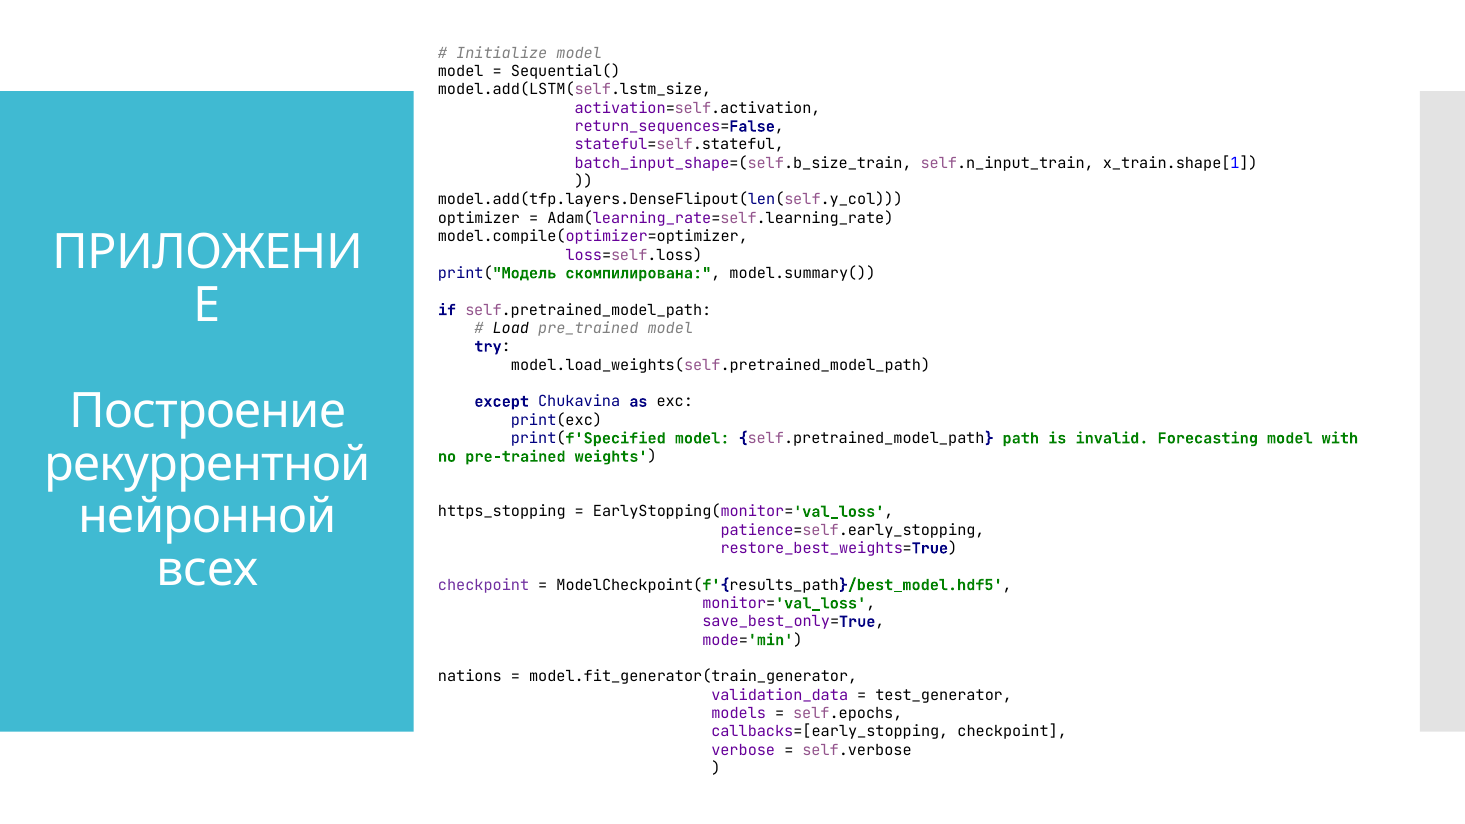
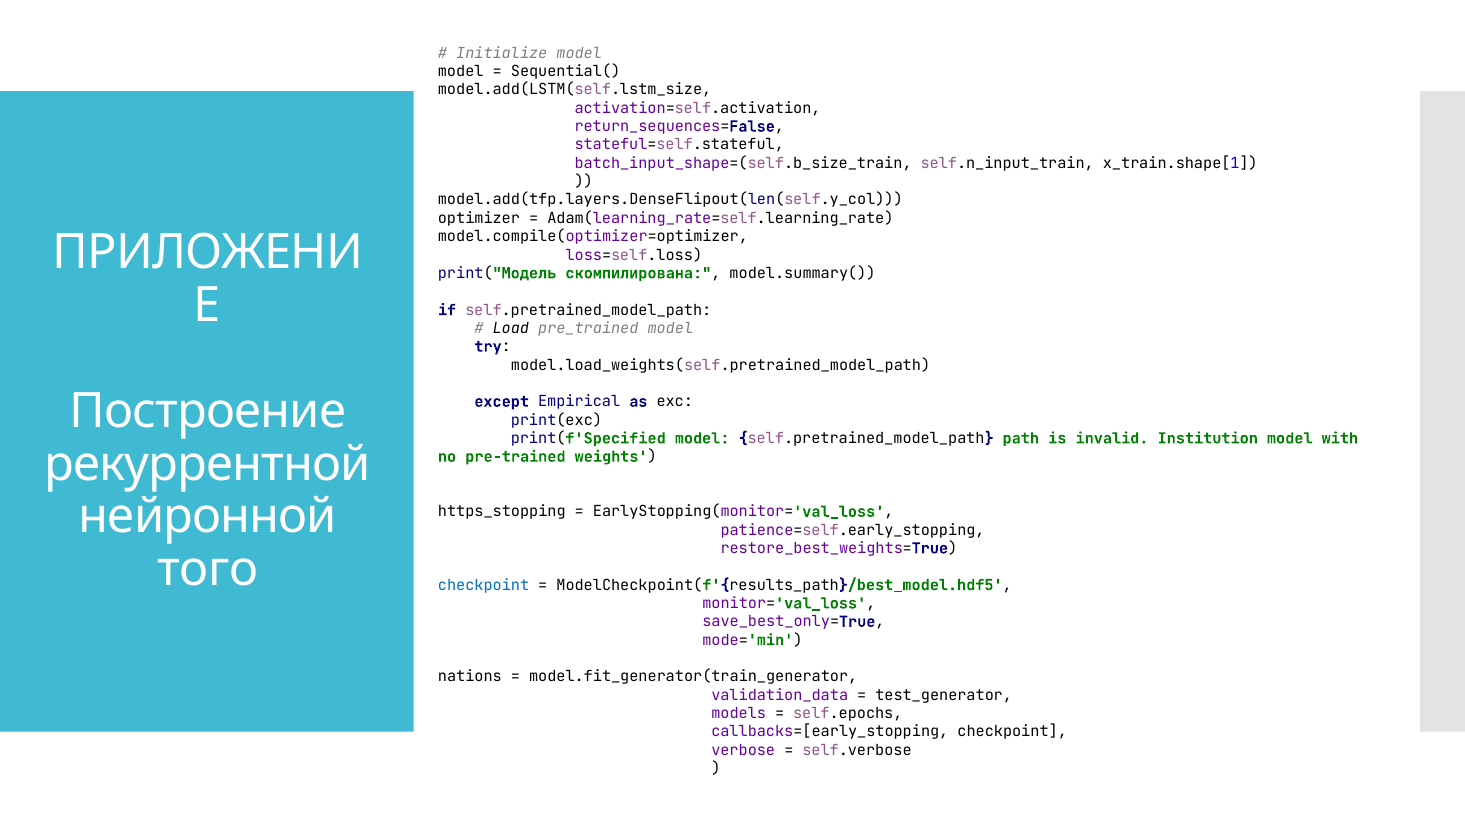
Chukavina: Chukavina -> Empirical
Forecasting: Forecasting -> Institution
всех: всех -> того
checkpoint at (484, 585) colour: purple -> blue
